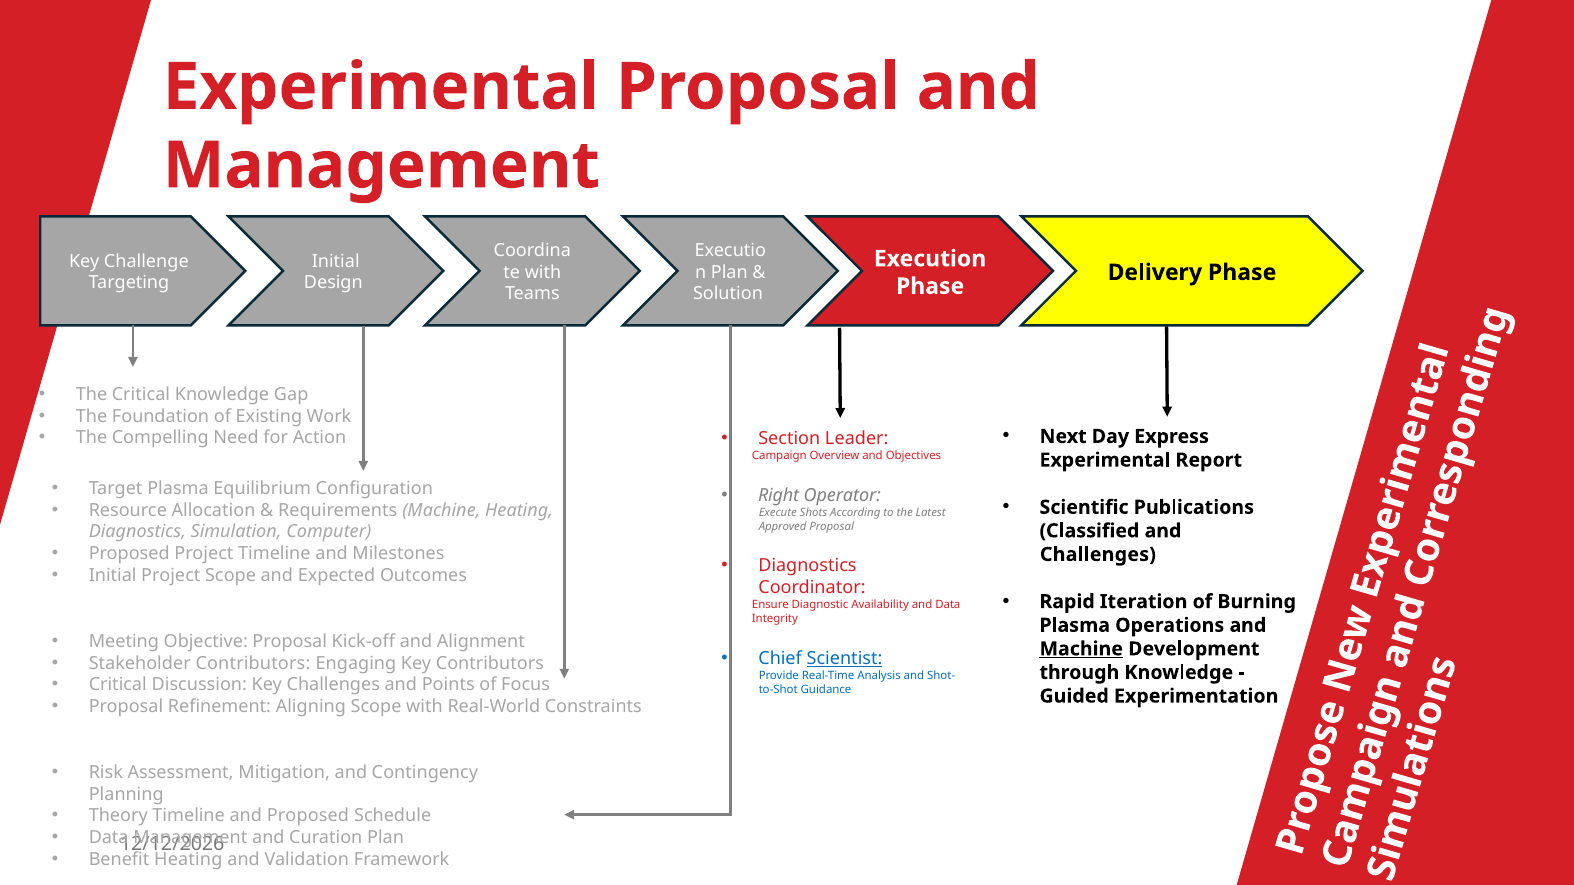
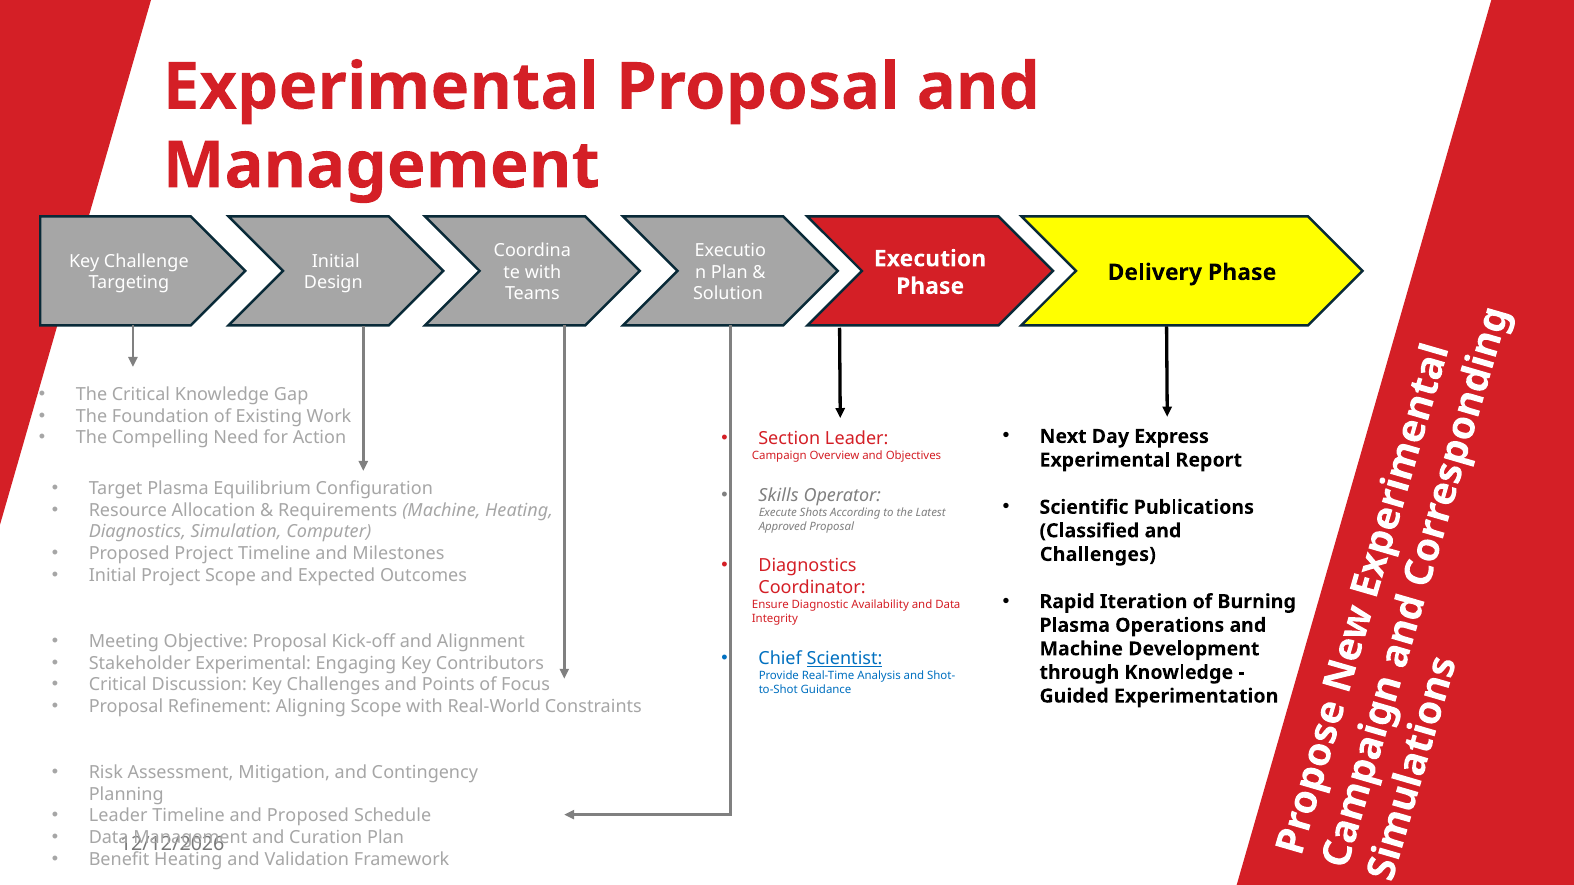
Right: Right -> Skills
Machine at (1081, 649) underline: present -> none
Stakeholder Contributors: Contributors -> Experimental
Theory at (118, 816): Theory -> Leader
